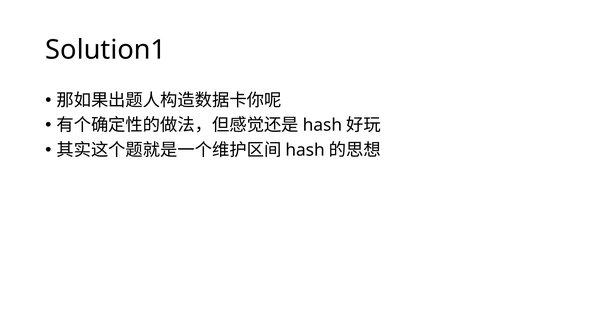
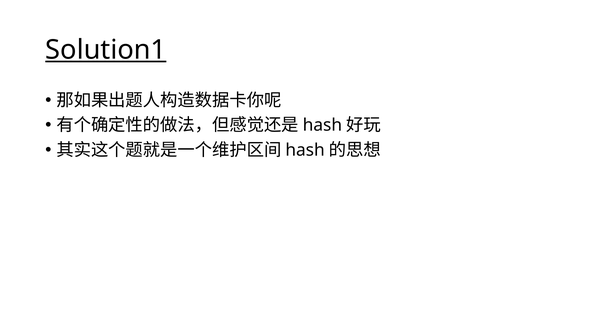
Solution1 underline: none -> present
